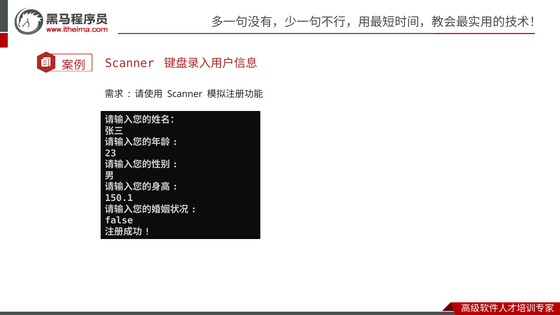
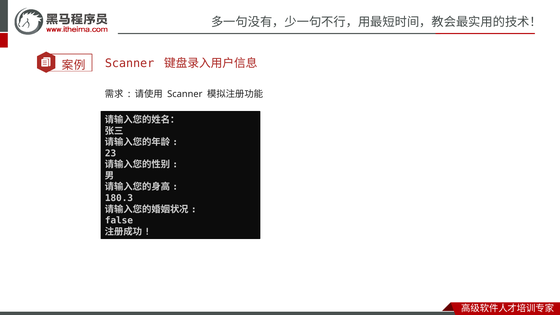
150.1: 150.1 -> 180.3
